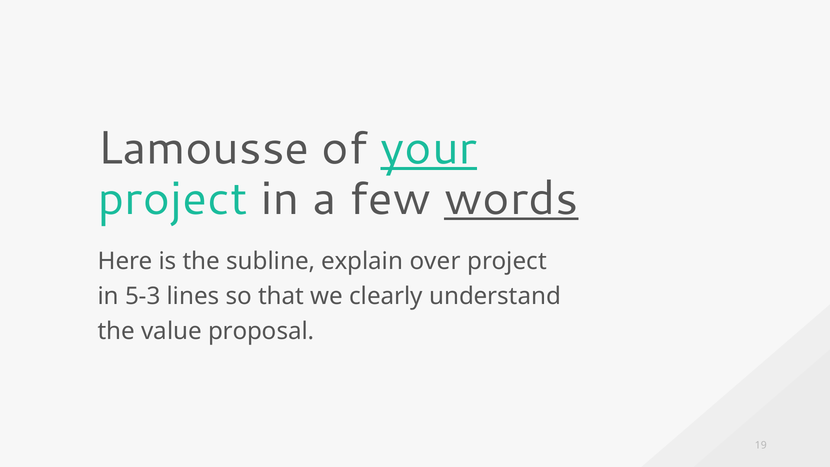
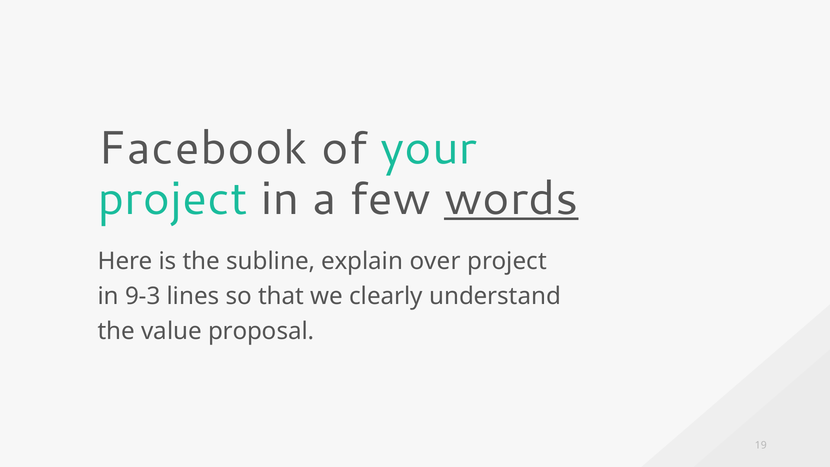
Lamousse: Lamousse -> Facebook
your underline: present -> none
5-3: 5-3 -> 9-3
